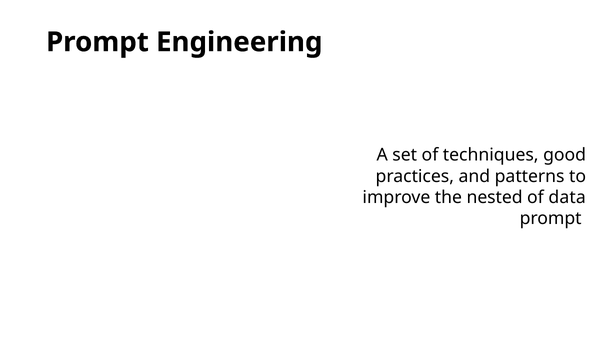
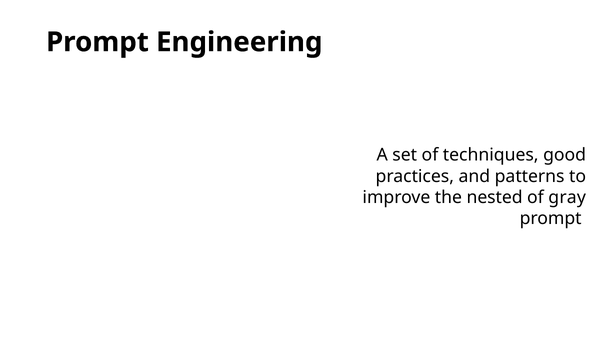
data: data -> gray
